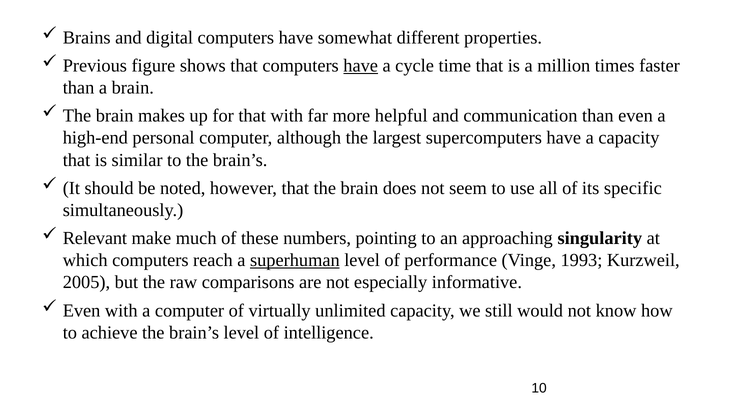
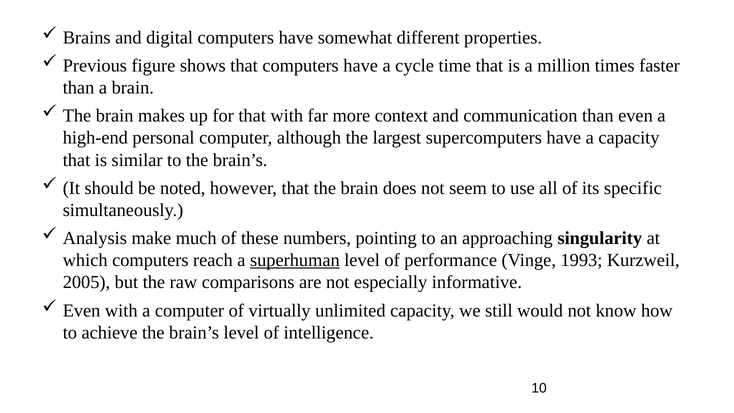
have at (361, 66) underline: present -> none
helpful: helpful -> context
Relevant: Relevant -> Analysis
